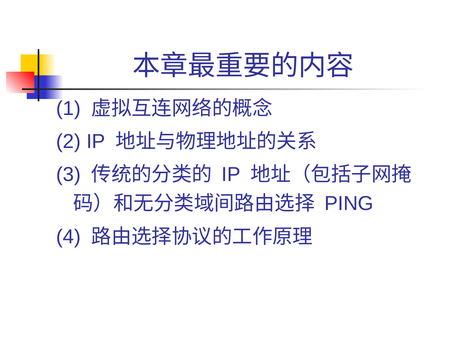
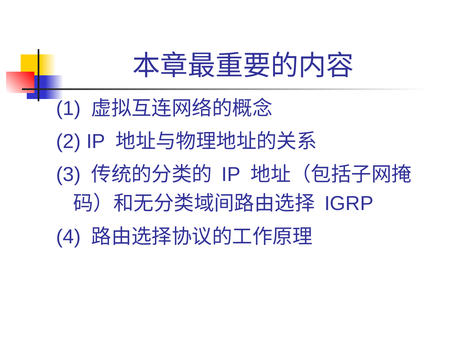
PING: PING -> IGRP
